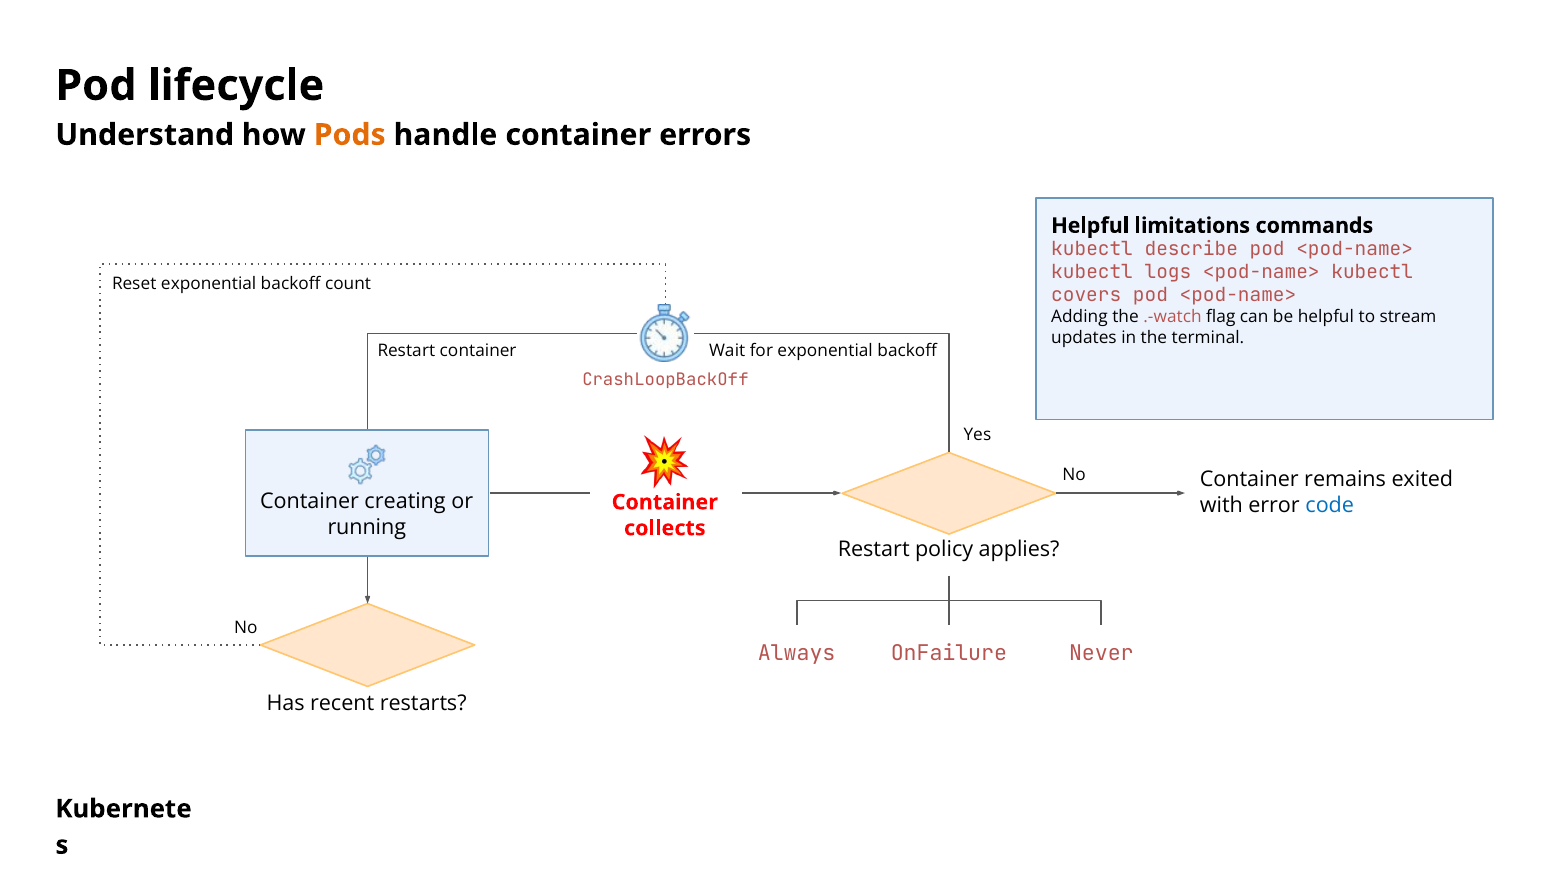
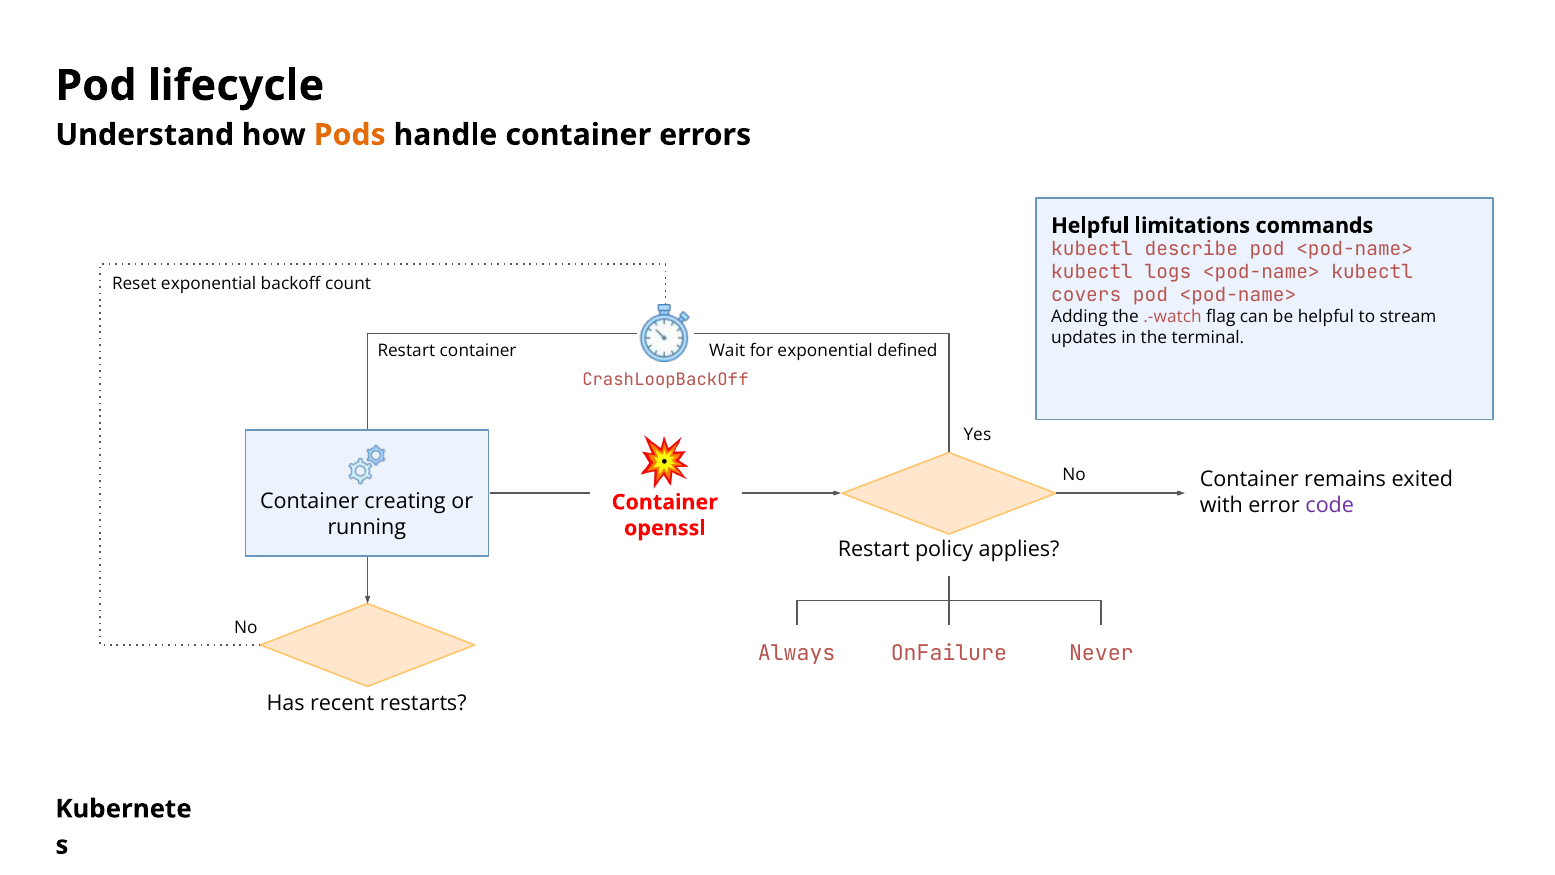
for exponential backoff: backoff -> defined
code colour: blue -> purple
collects: collects -> openssl
